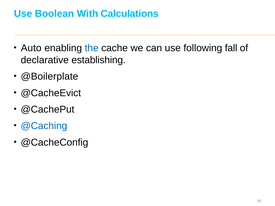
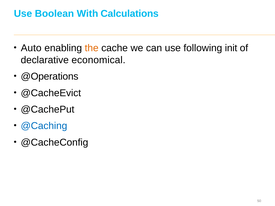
the colour: blue -> orange
fall: fall -> init
establishing: establishing -> economical
@Boilerplate: @Boilerplate -> @Operations
